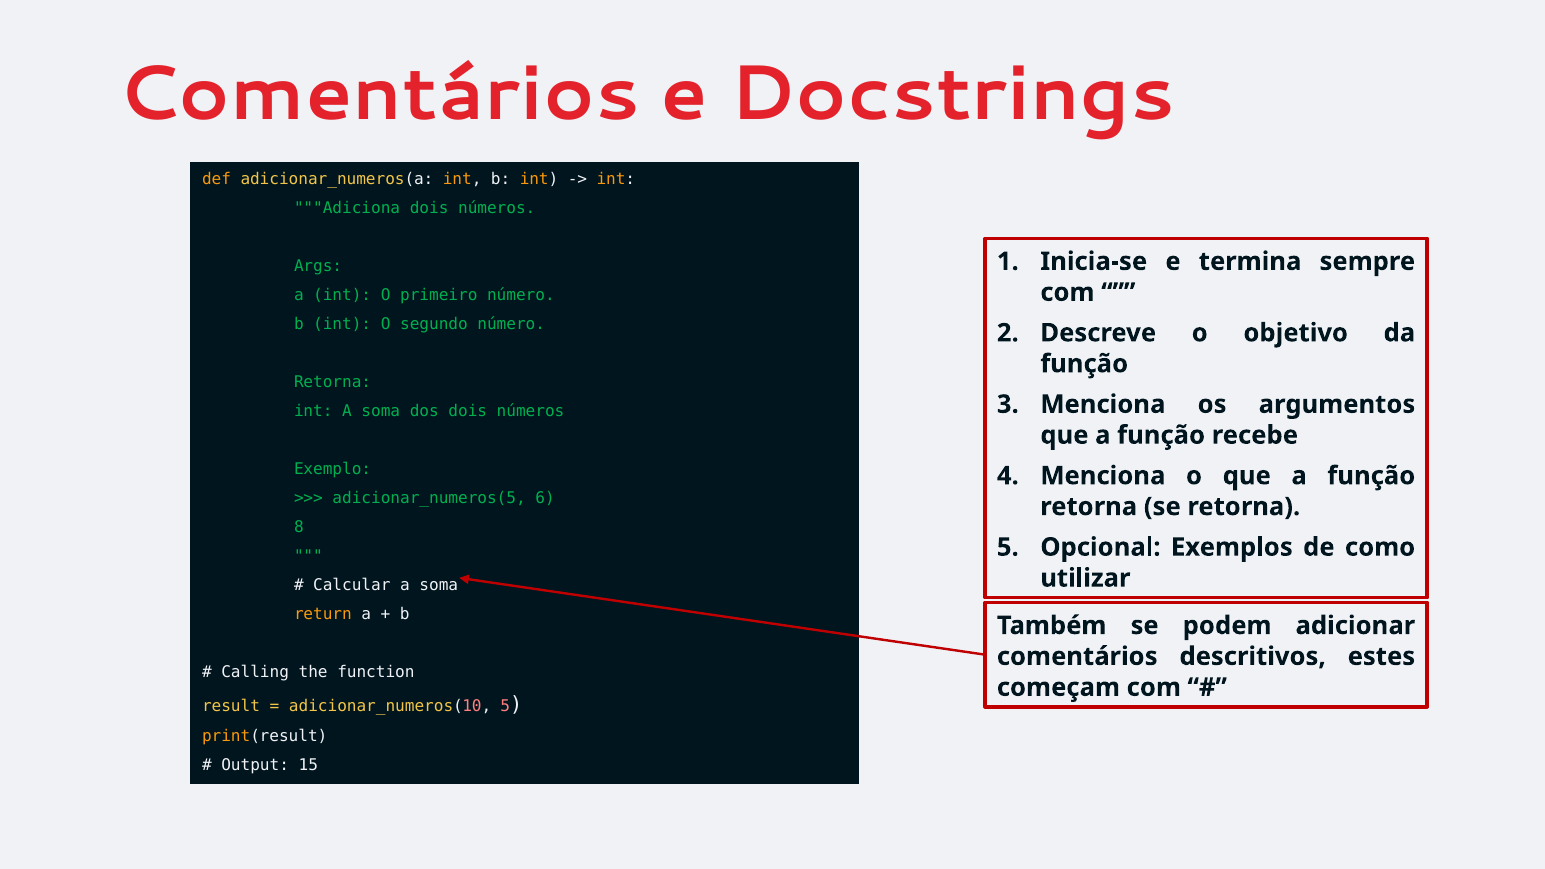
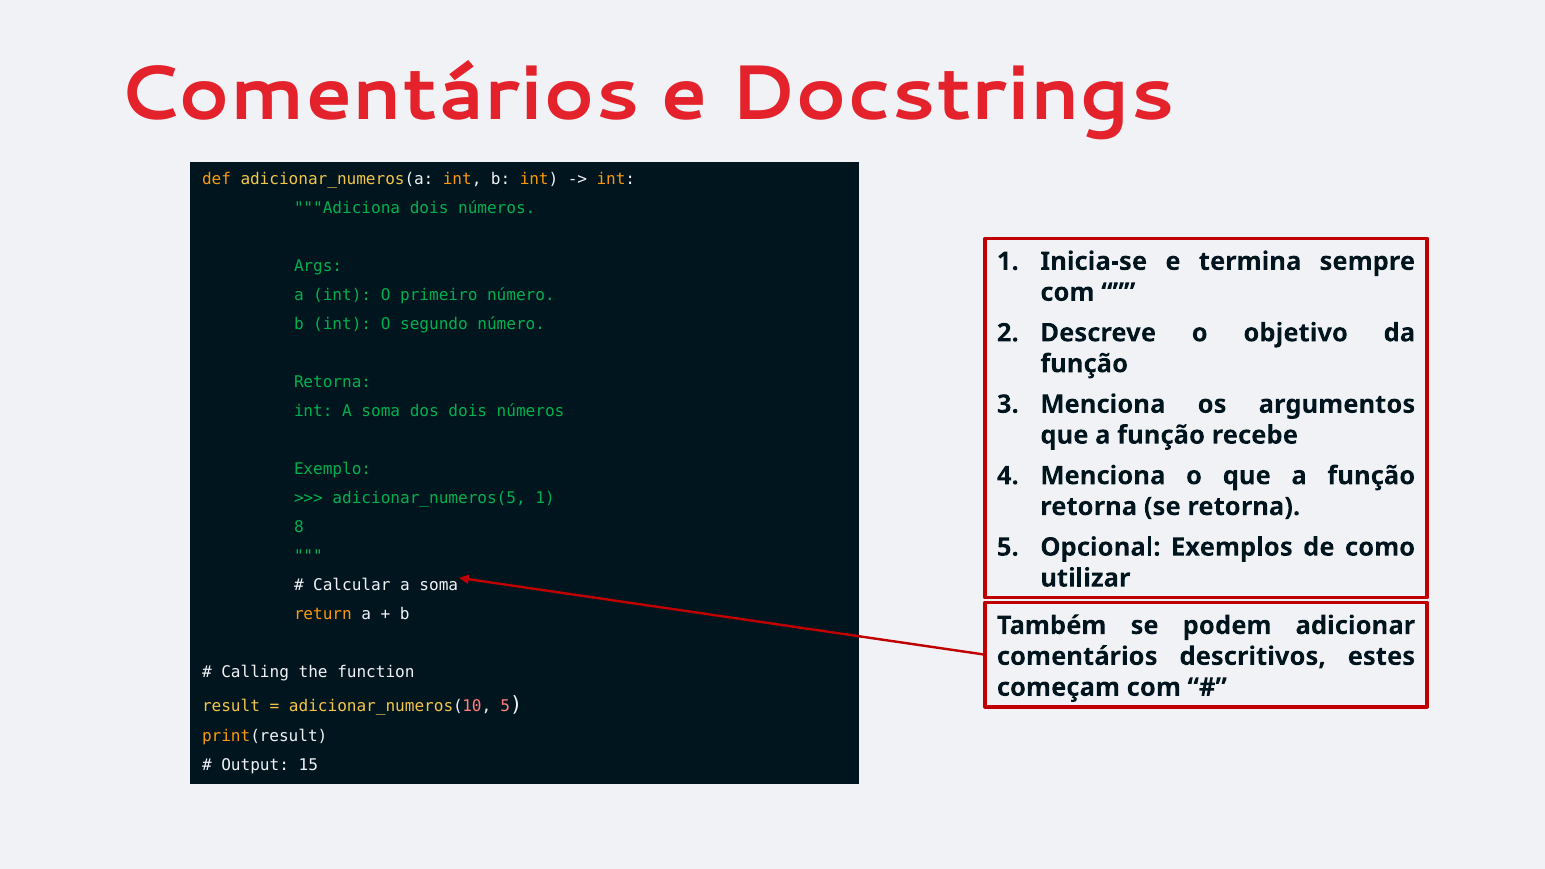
adicionar_numeros(5 6: 6 -> 1
